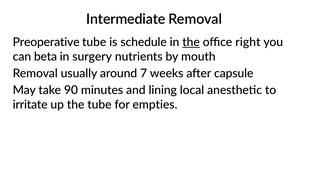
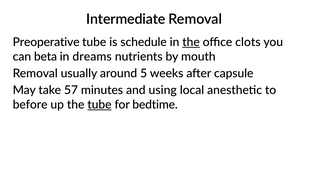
right: right -> clots
surgery: surgery -> dreams
7: 7 -> 5
90: 90 -> 57
lining: lining -> using
irritate: irritate -> before
tube at (99, 105) underline: none -> present
empties: empties -> bedtime
